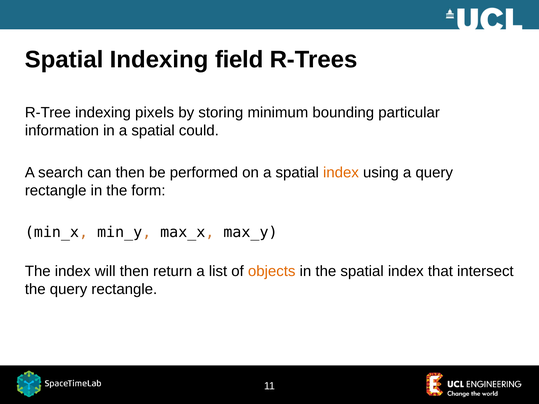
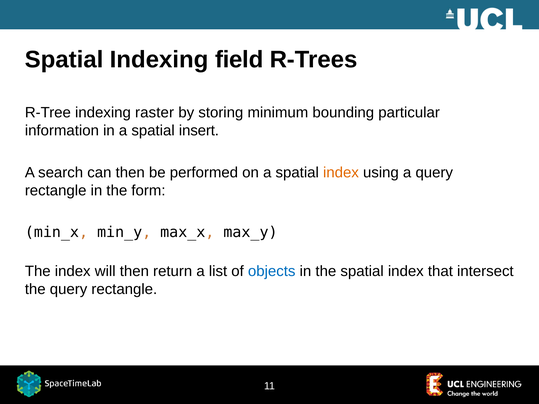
pixels: pixels -> raster
could: could -> insert
objects colour: orange -> blue
